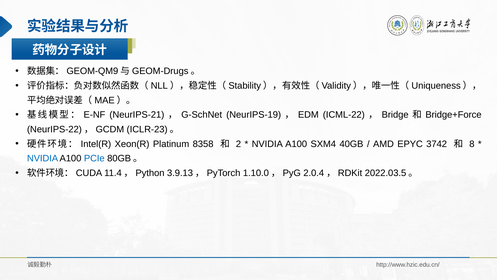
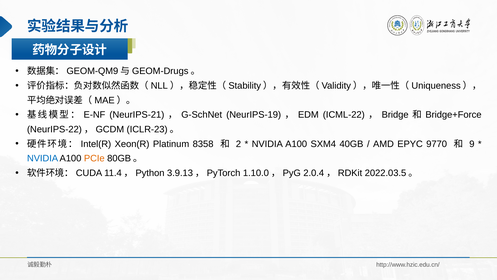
3742: 3742 -> 9770
8: 8 -> 9
PCIe colour: blue -> orange
